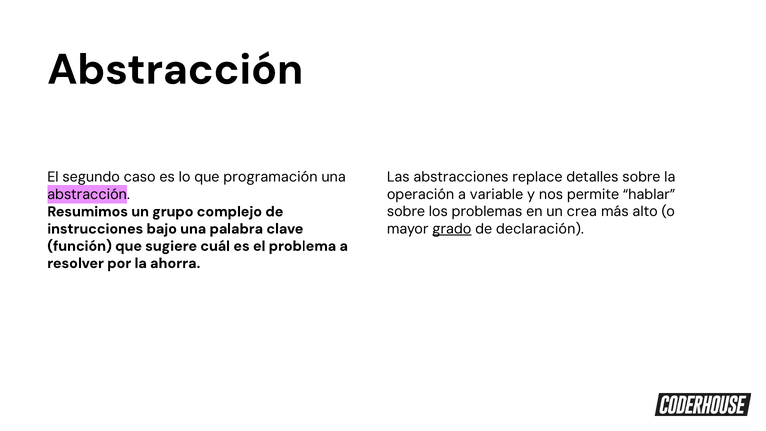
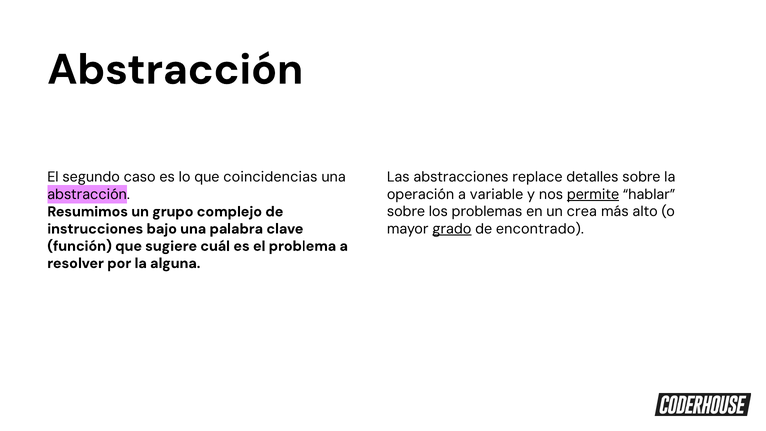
programación: programación -> coincidencias
permite underline: none -> present
declaración: declaración -> encontrado
ahorra: ahorra -> alguna
